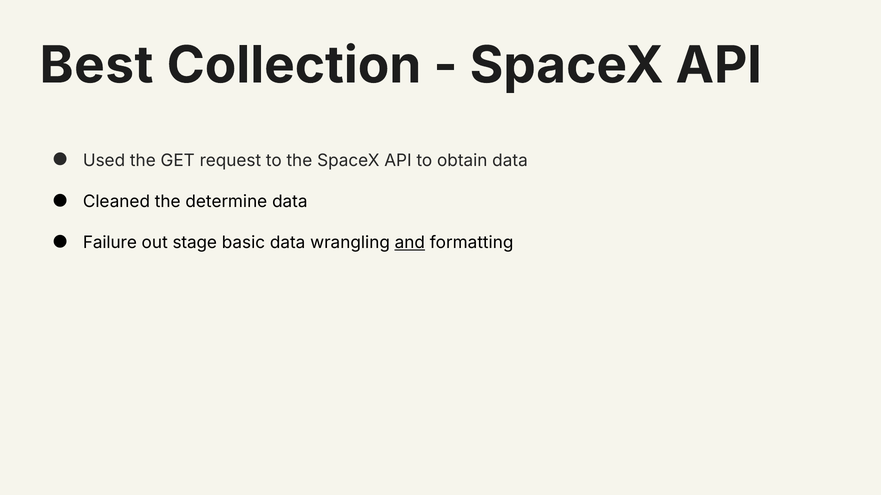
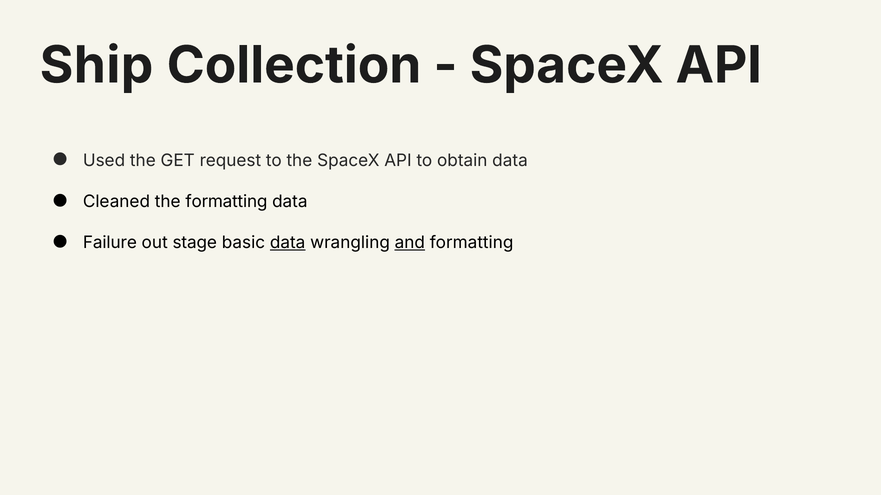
Best: Best -> Ship
the determine: determine -> formatting
data at (288, 243) underline: none -> present
